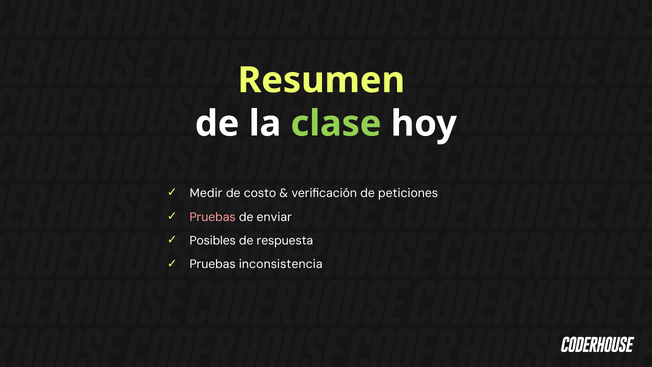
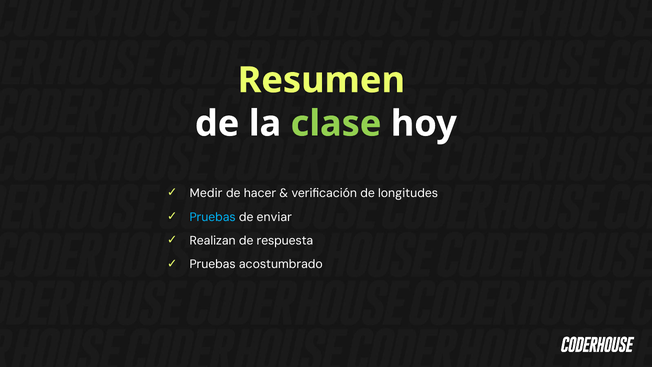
costo: costo -> hacer
peticiones: peticiones -> longitudes
Pruebas at (213, 217) colour: pink -> light blue
Posibles: Posibles -> Realizan
inconsistencia: inconsistencia -> acostumbrado
